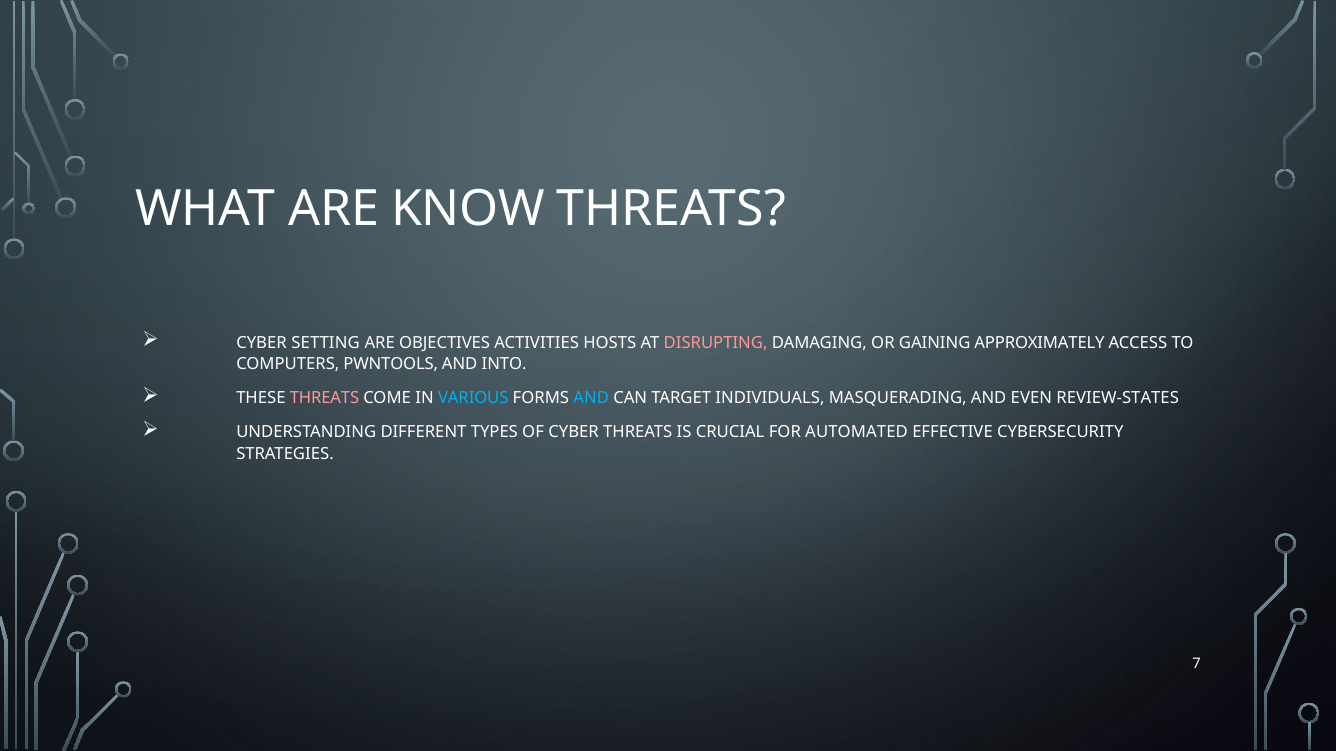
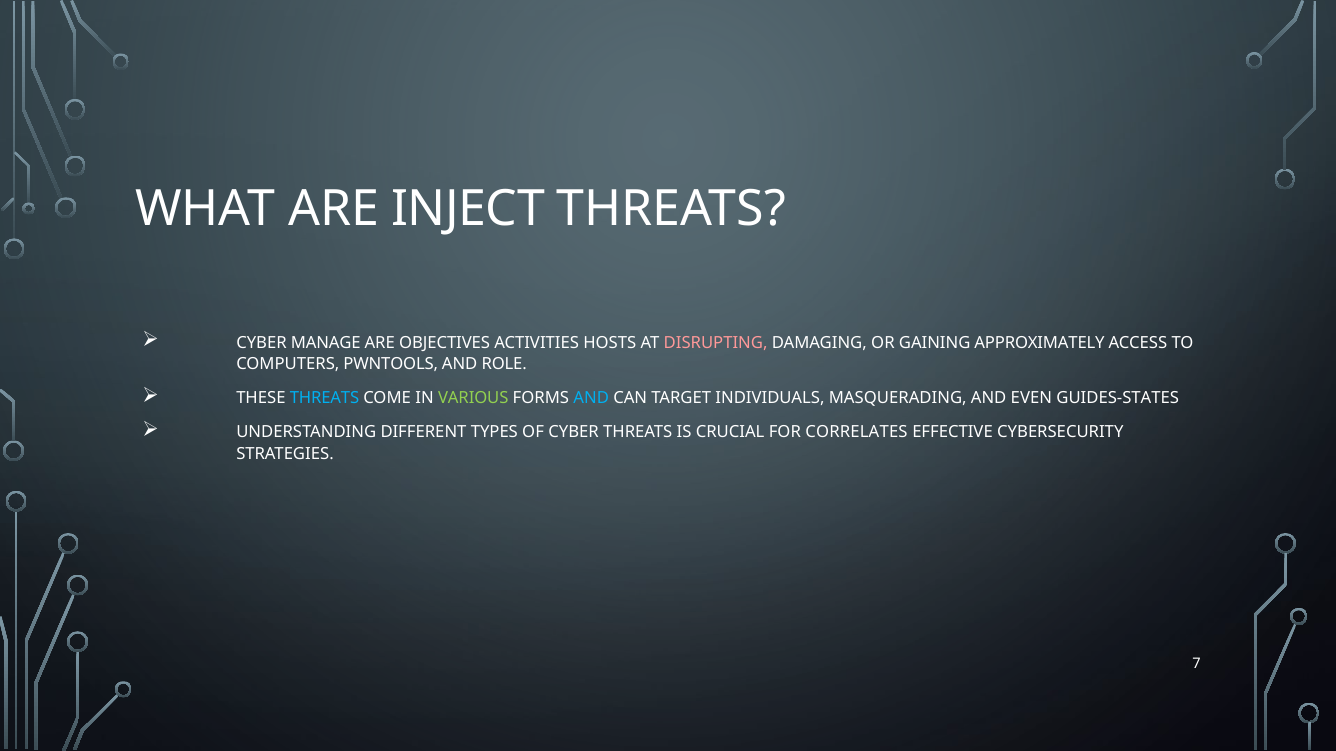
KNOW: KNOW -> INJECT
SETTING: SETTING -> MANAGE
INTO: INTO -> ROLE
THREATS at (324, 399) colour: pink -> light blue
VARIOUS colour: light blue -> light green
REVIEW-STATES: REVIEW-STATES -> GUIDES-STATES
AUTOMATED: AUTOMATED -> CORRELATES
